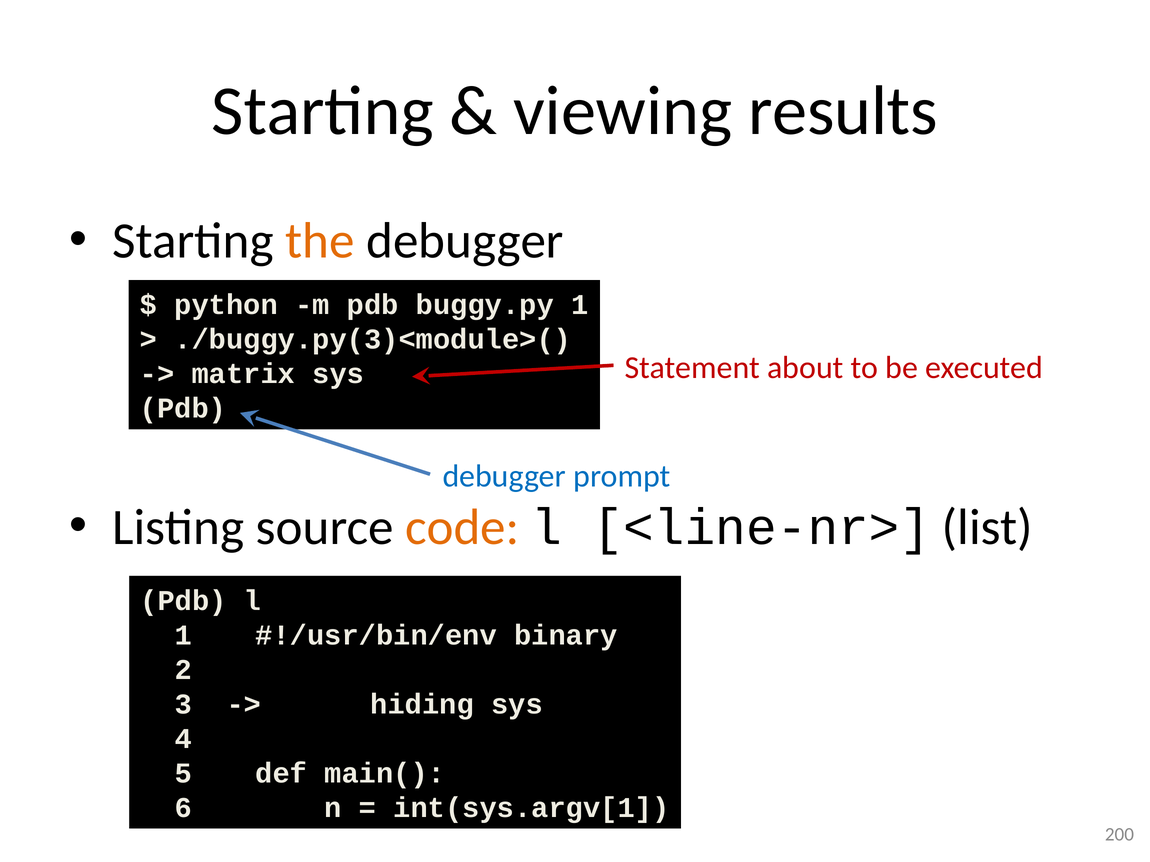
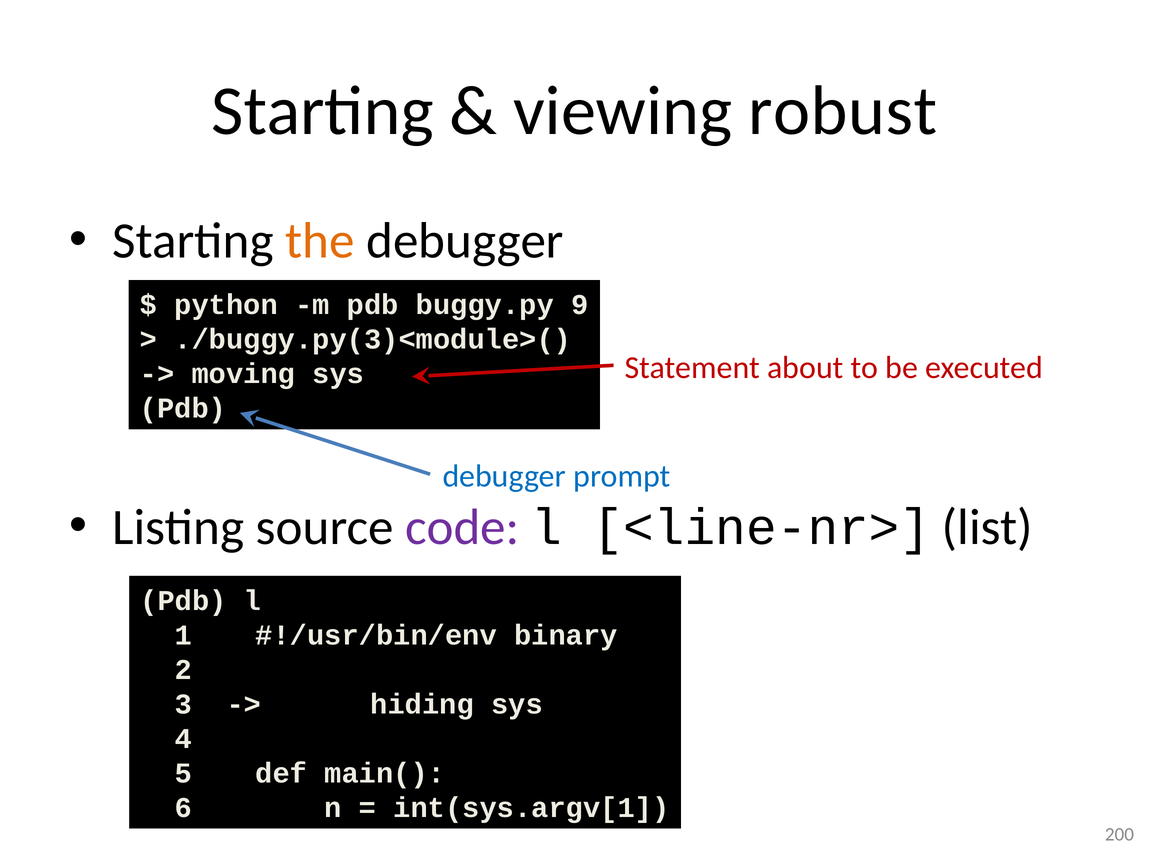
results: results -> robust
buggy.py 1: 1 -> 9
matrix: matrix -> moving
code colour: orange -> purple
